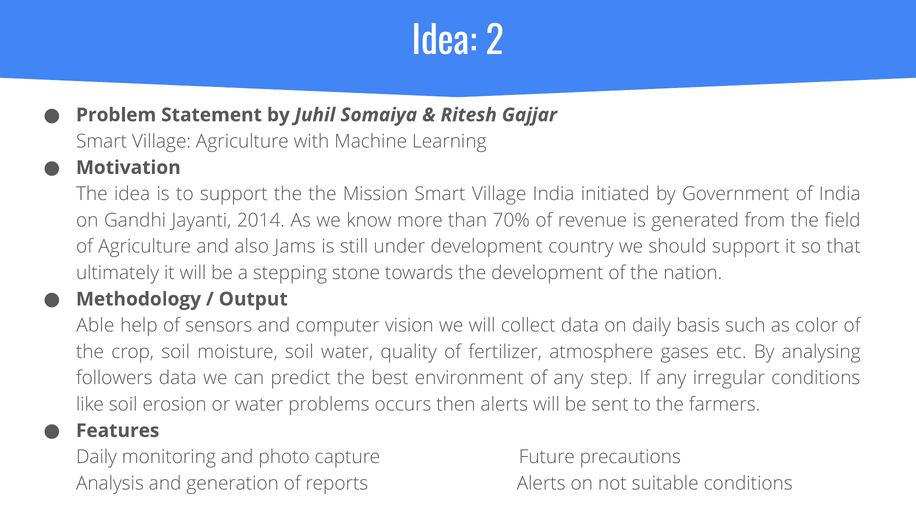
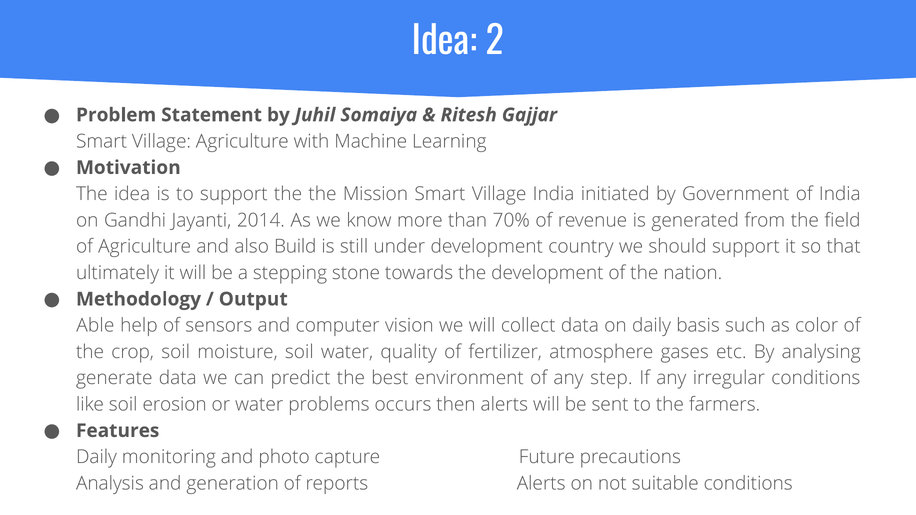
Jams: Jams -> Build
followers: followers -> generate
